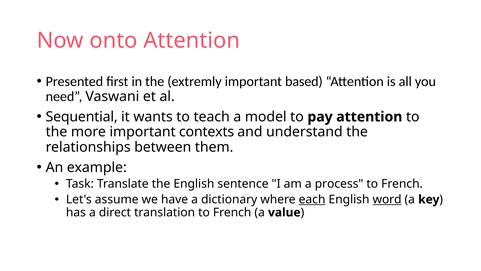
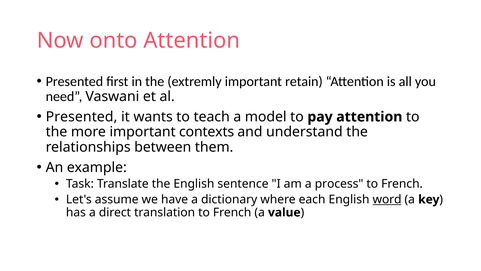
based: based -> retain
Sequential at (82, 117): Sequential -> Presented
each underline: present -> none
